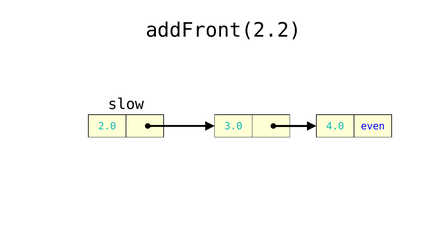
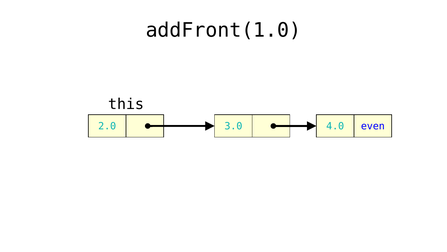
addFront(2.2: addFront(2.2 -> addFront(1.0
slow: slow -> this
